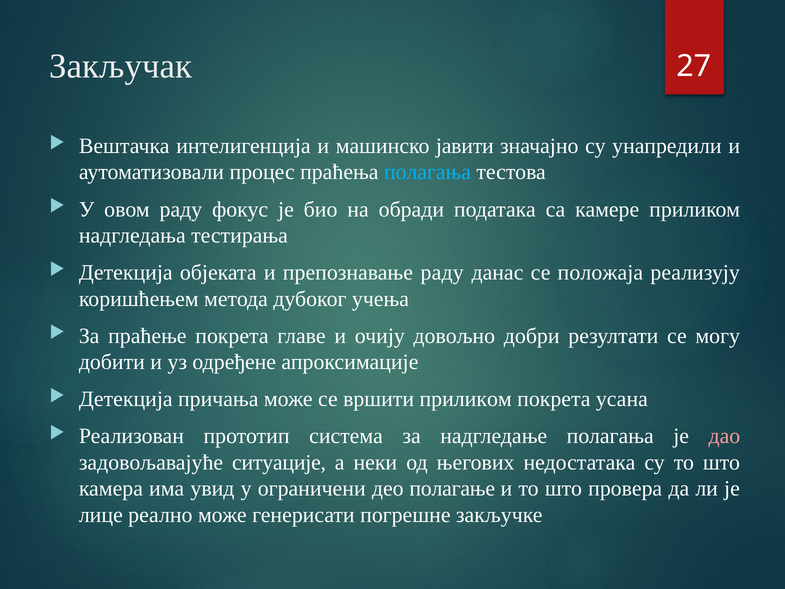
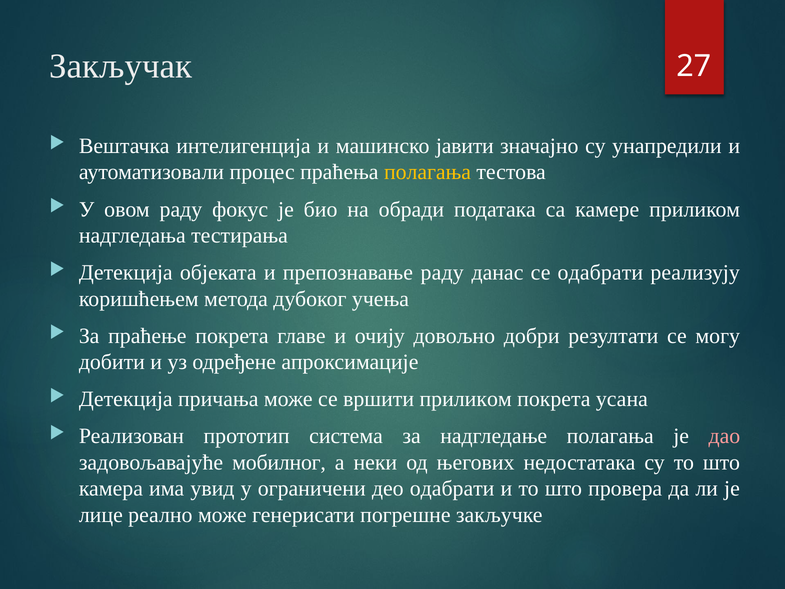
полагања at (428, 172) colour: light blue -> yellow
се положаја: положаја -> одабрати
ситуације: ситуације -> мобилног
део полагање: полагање -> одабрати
